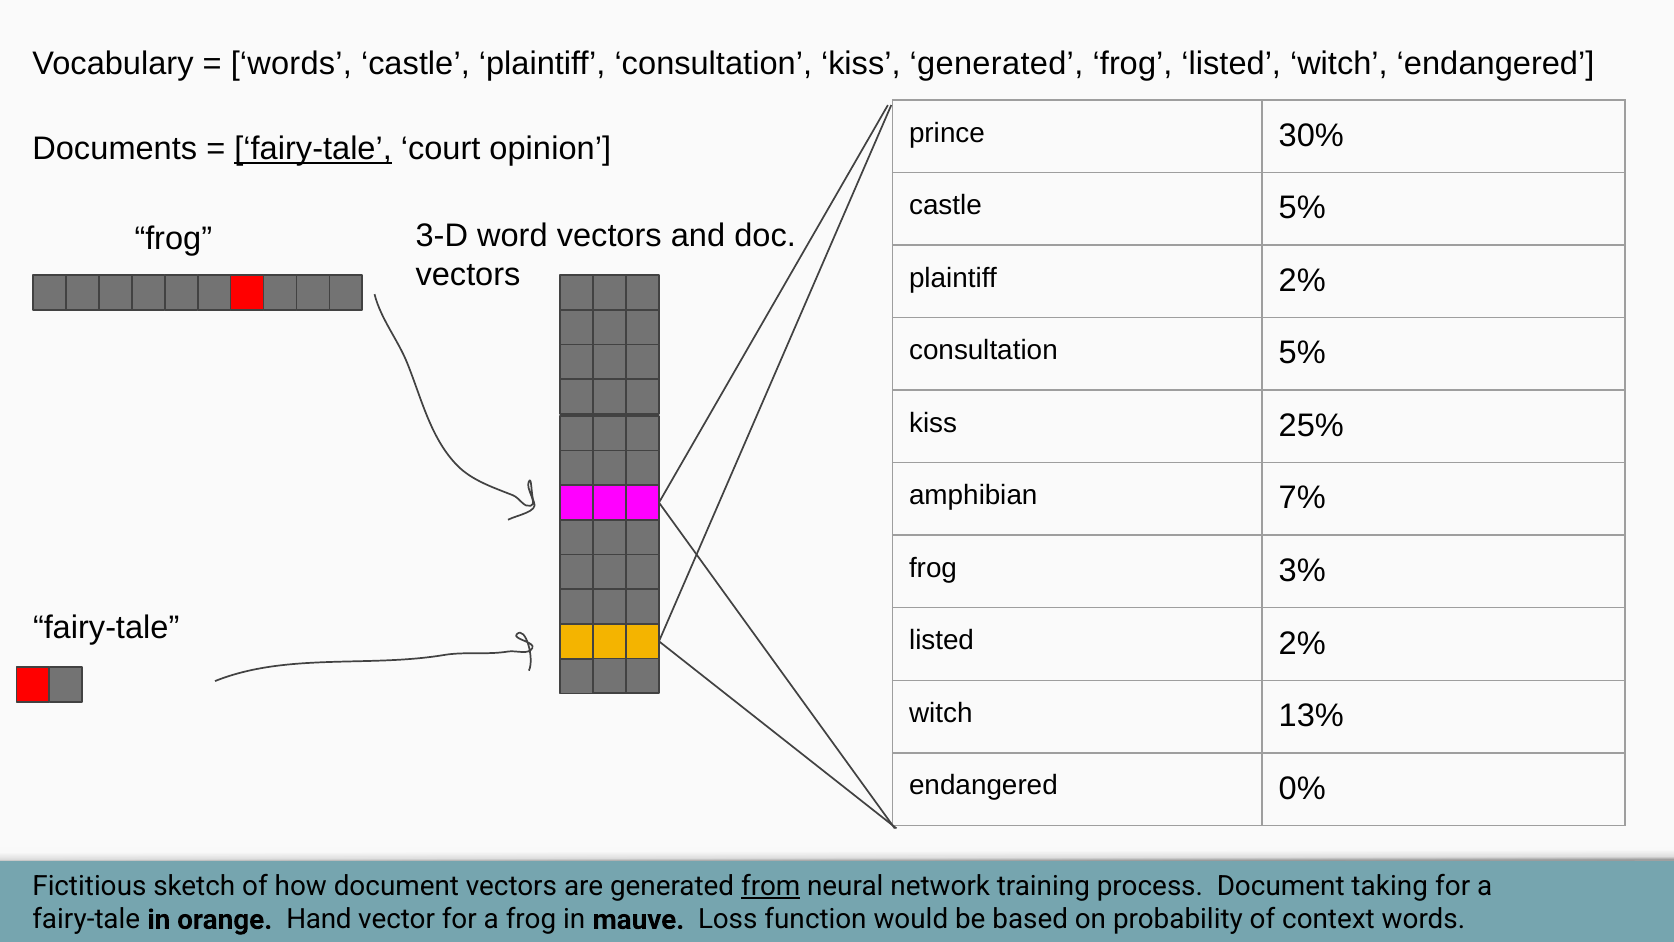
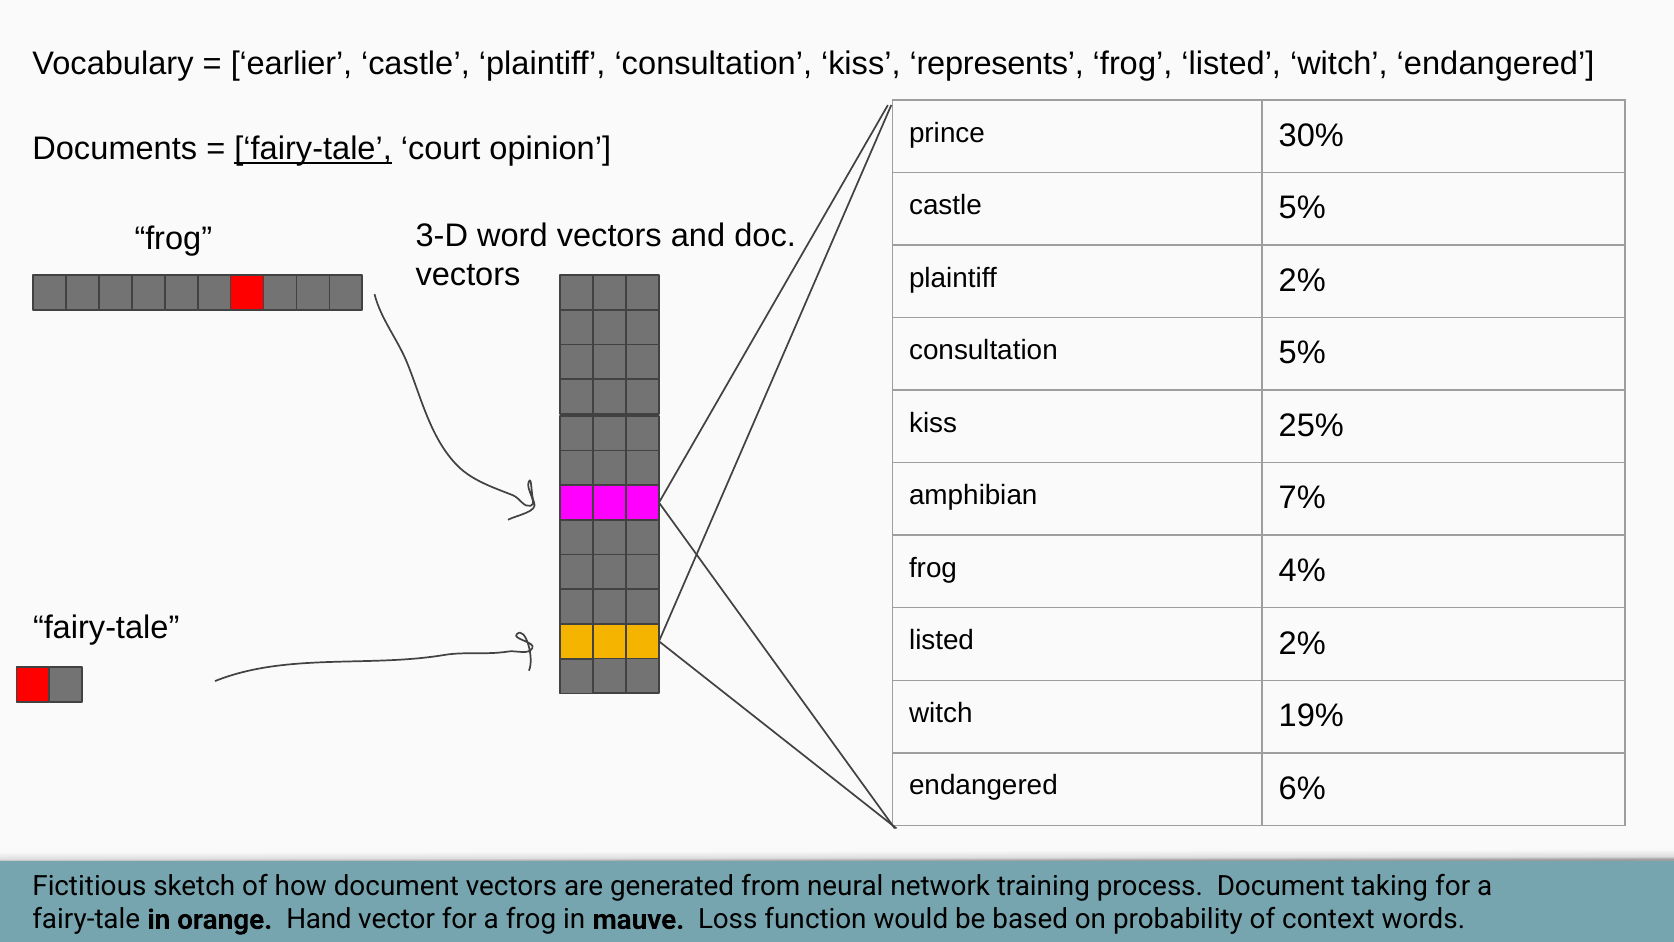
words at (291, 64): words -> earlier
kiss generated: generated -> represents
3%: 3% -> 4%
13%: 13% -> 19%
0%: 0% -> 6%
from underline: present -> none
